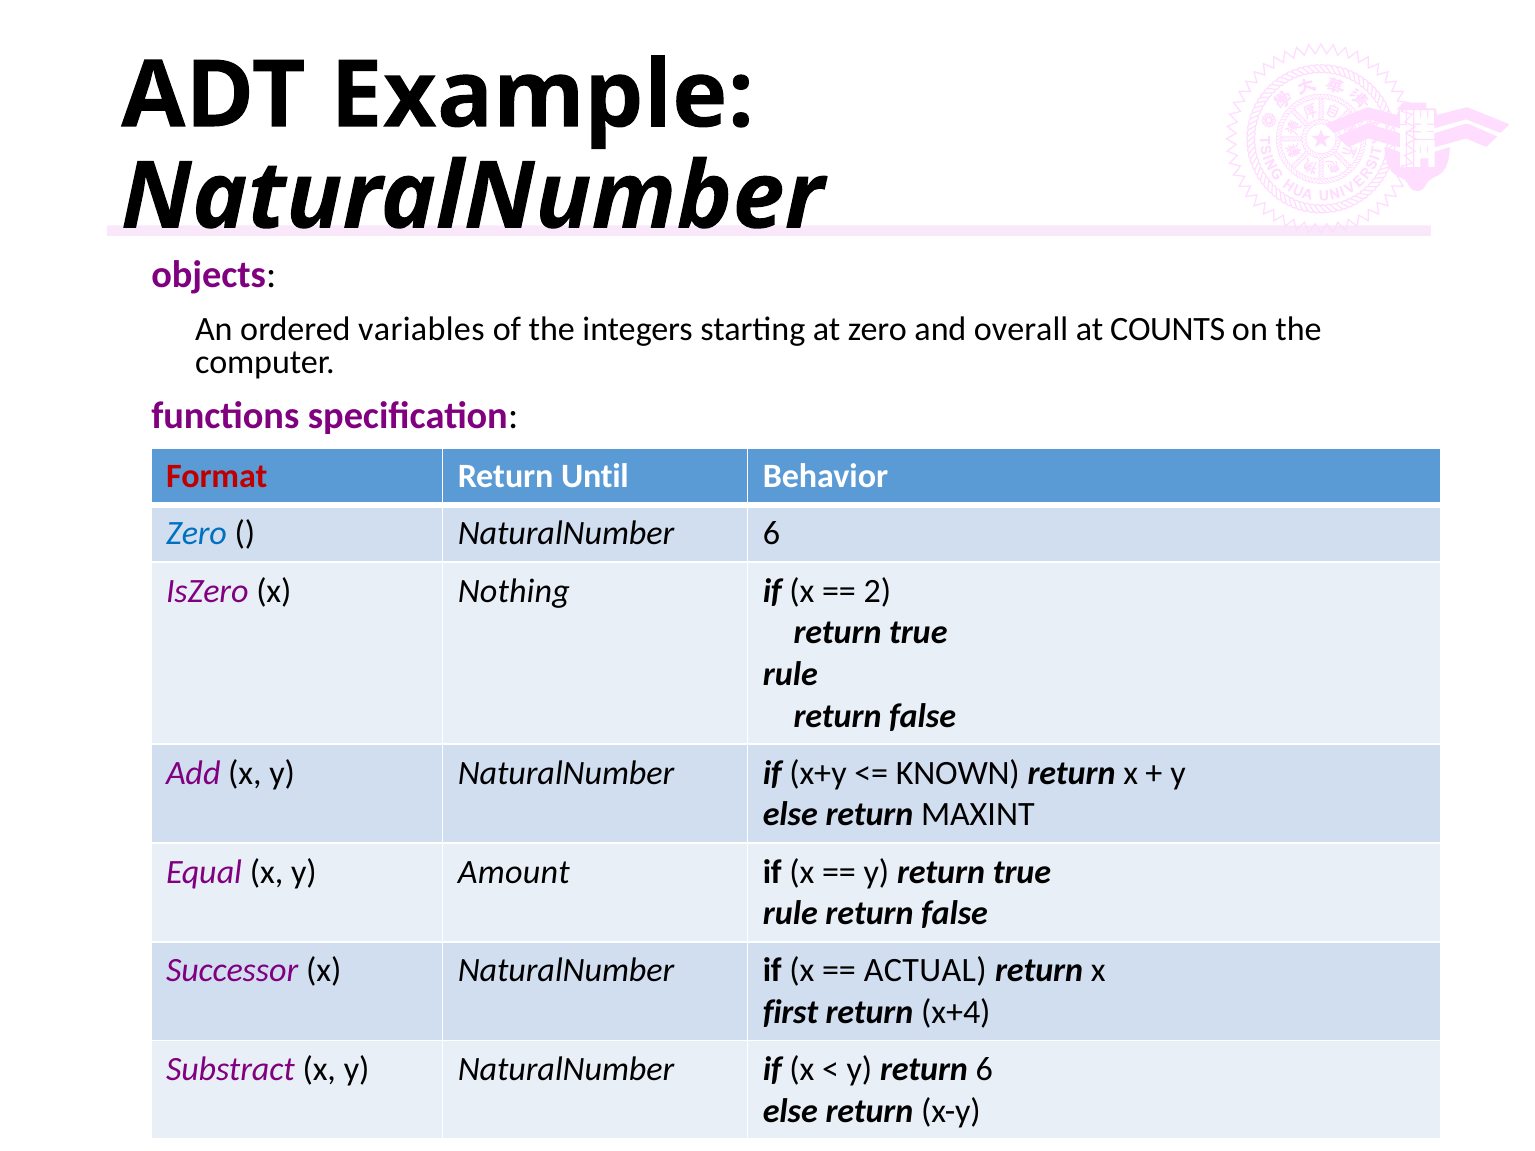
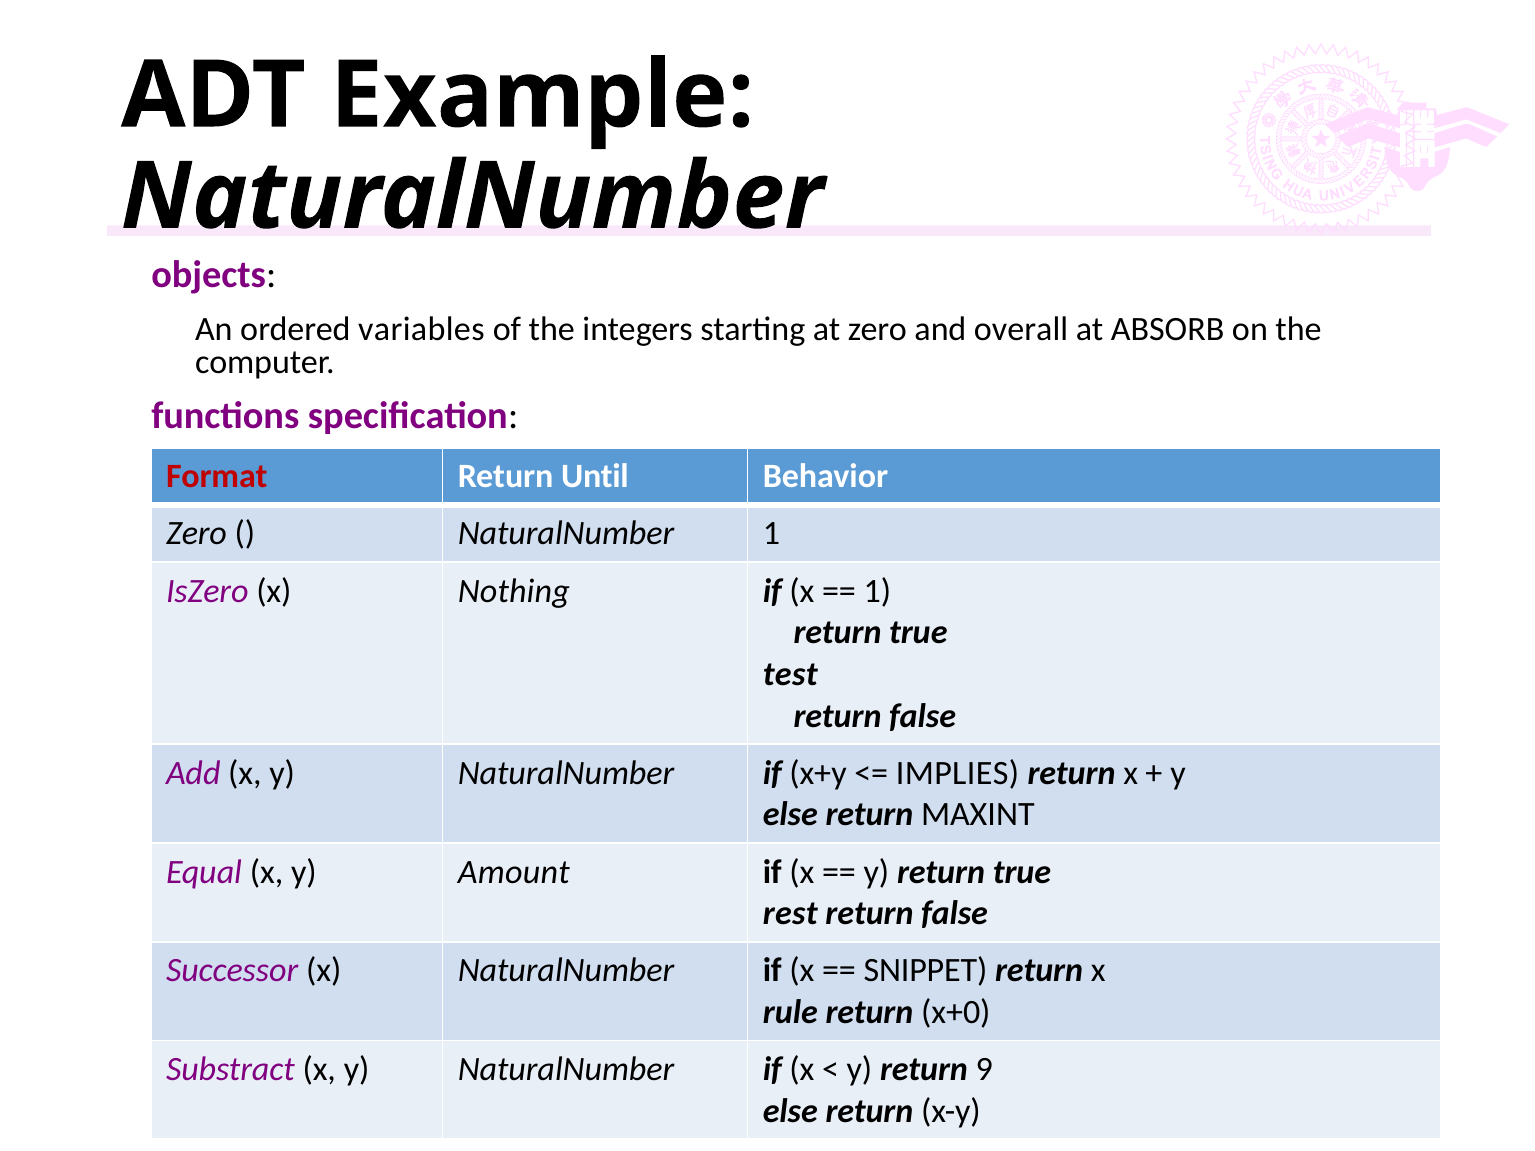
COUNTS: COUNTS -> ABSORB
Zero at (196, 534) colour: blue -> black
NaturalNumber 6: 6 -> 1
2 at (877, 591): 2 -> 1
rule at (790, 674): rule -> test
KNOWN: KNOWN -> IMPLIES
rule at (790, 914): rule -> rest
ACTUAL: ACTUAL -> SNIPPET
first: first -> rule
x+4: x+4 -> x+0
return 6: 6 -> 9
